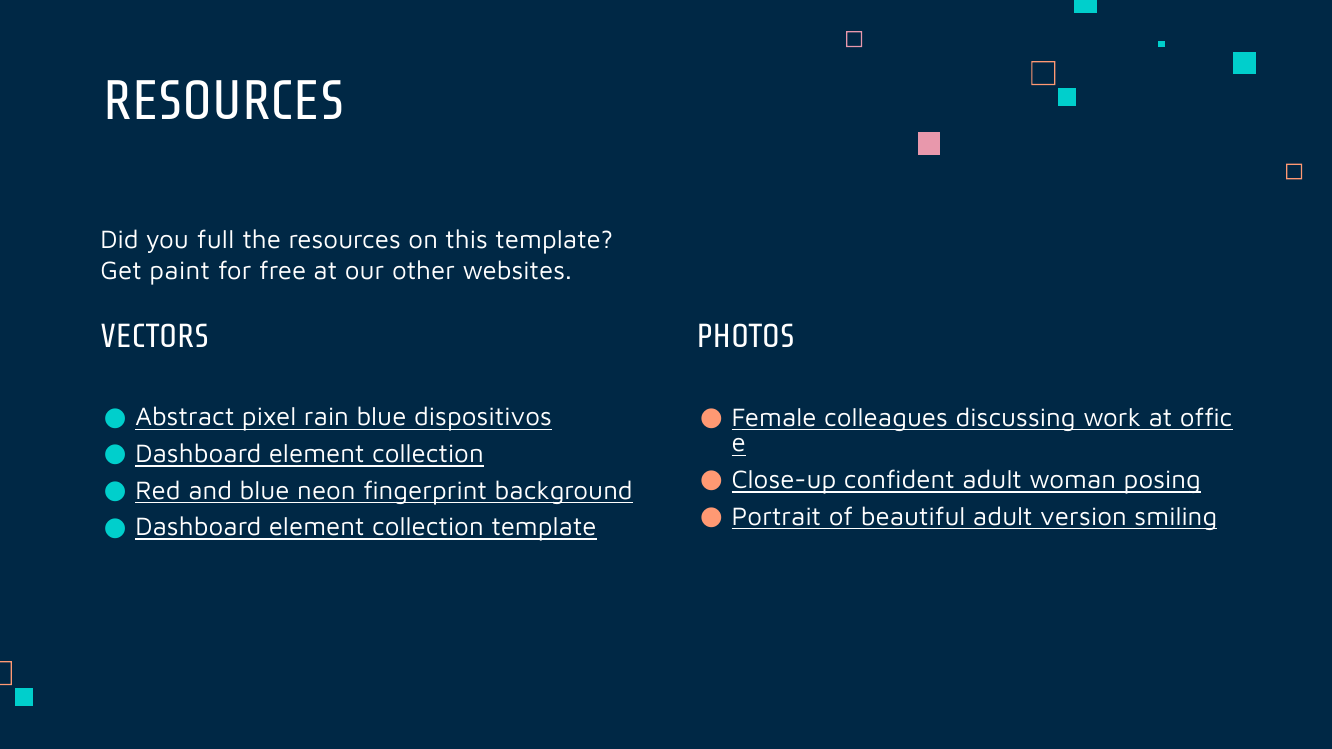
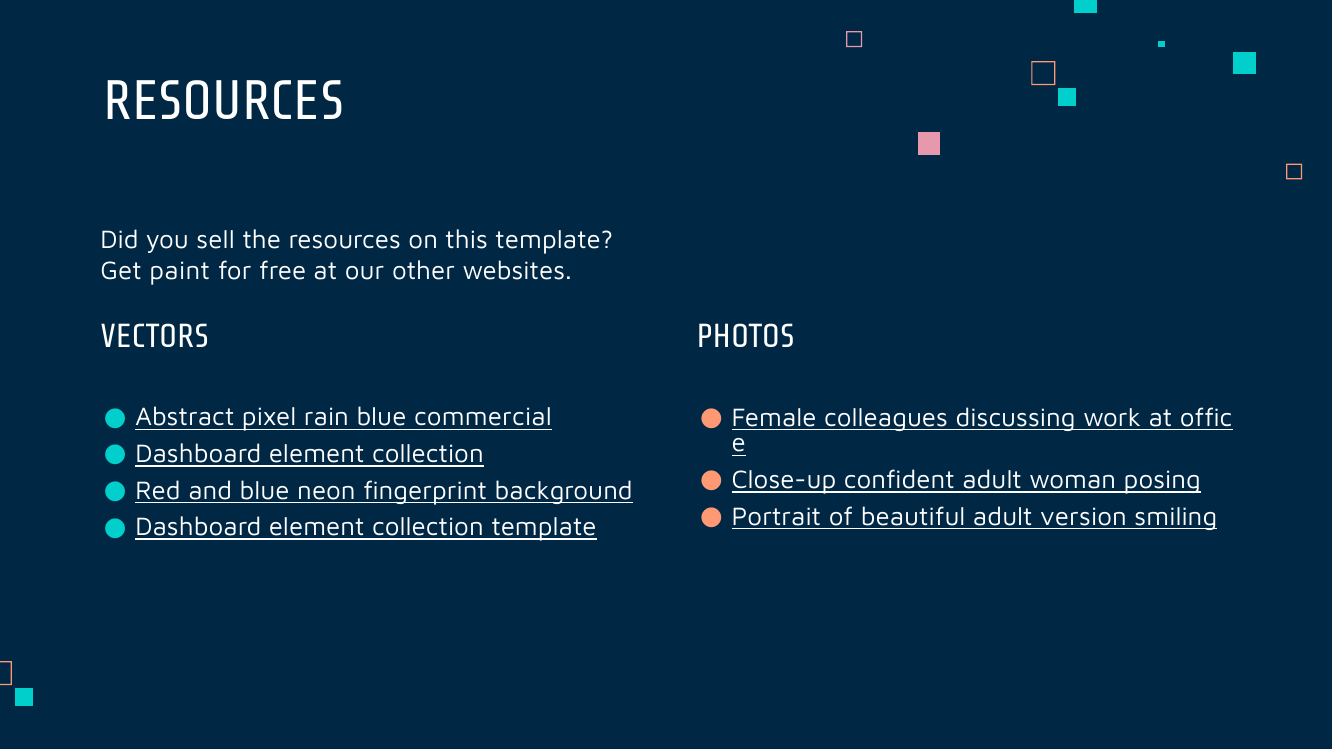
full: full -> sell
dispositivos: dispositivos -> commercial
